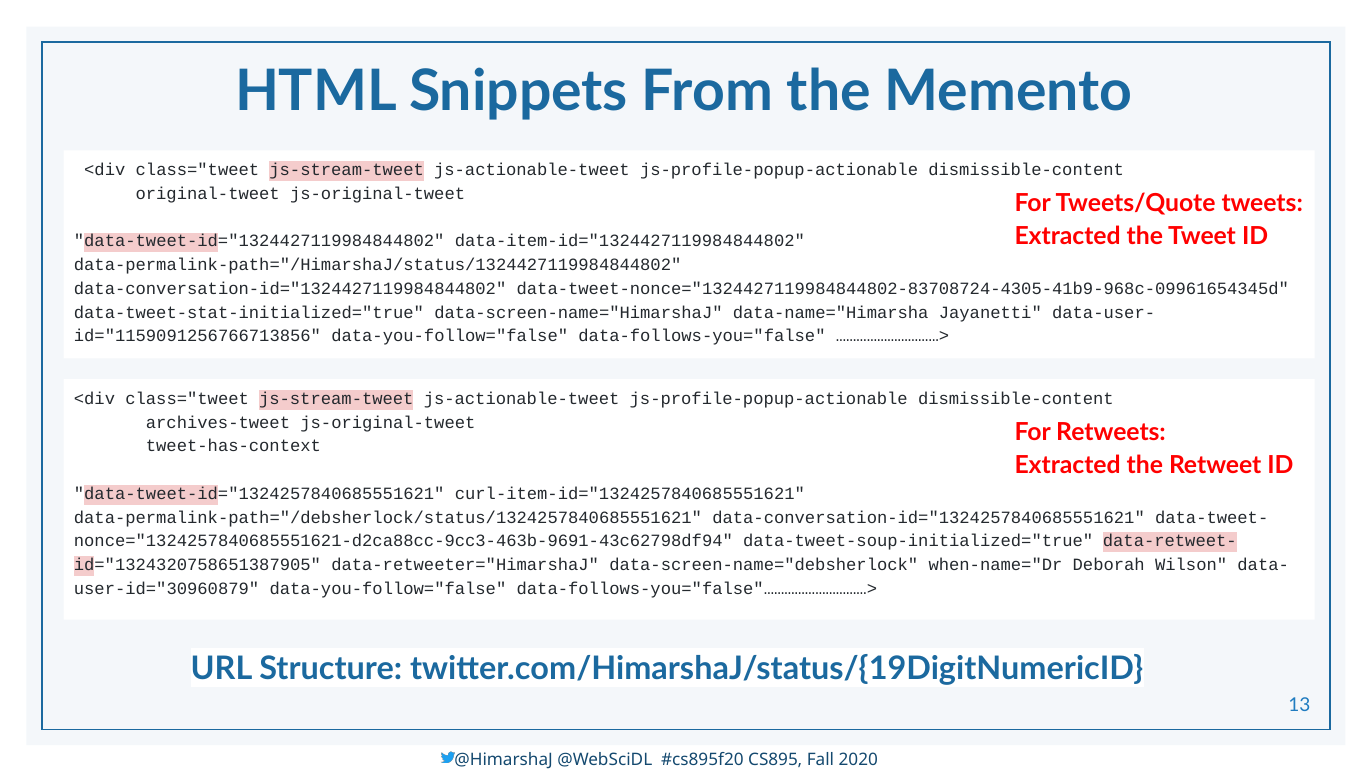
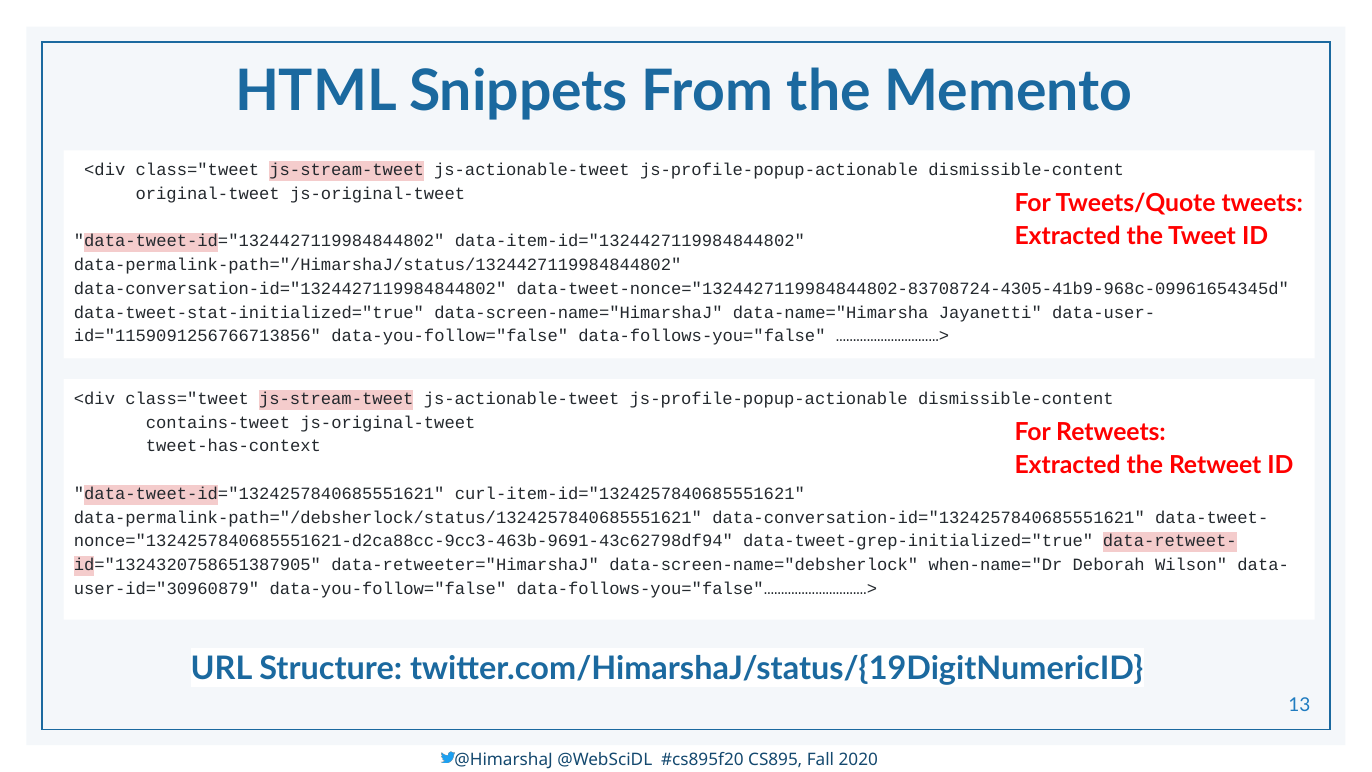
archives-tweet: archives-tweet -> contains-tweet
data-tweet-soup-initialized="true: data-tweet-soup-initialized="true -> data-tweet-grep-initialized="true
